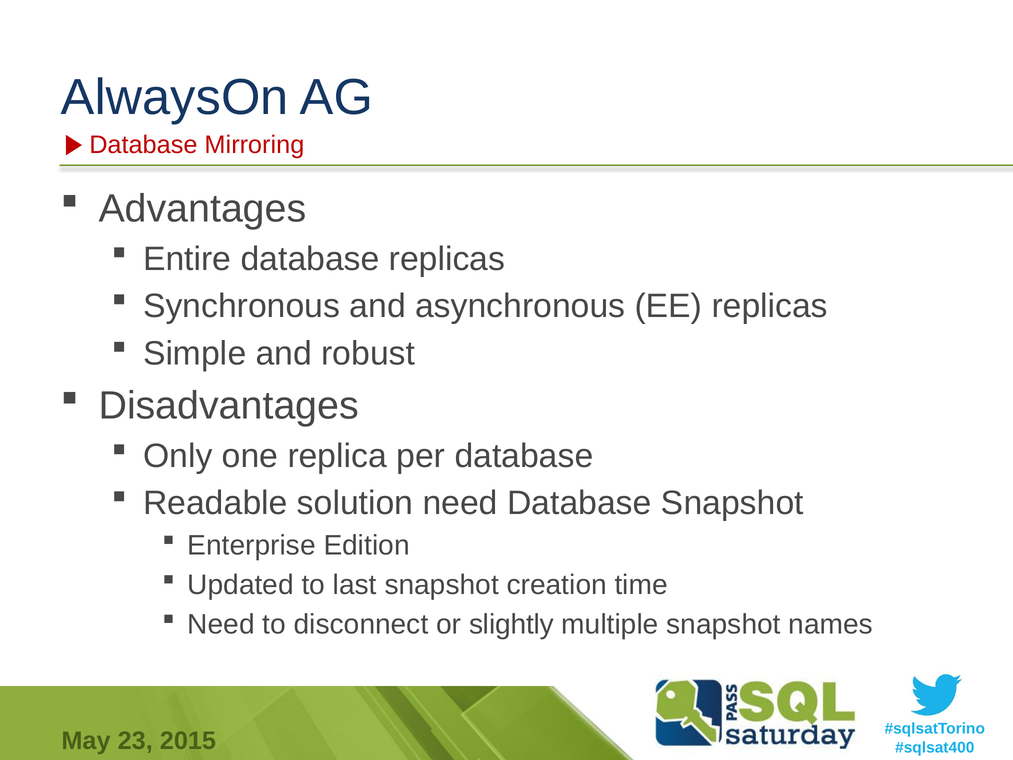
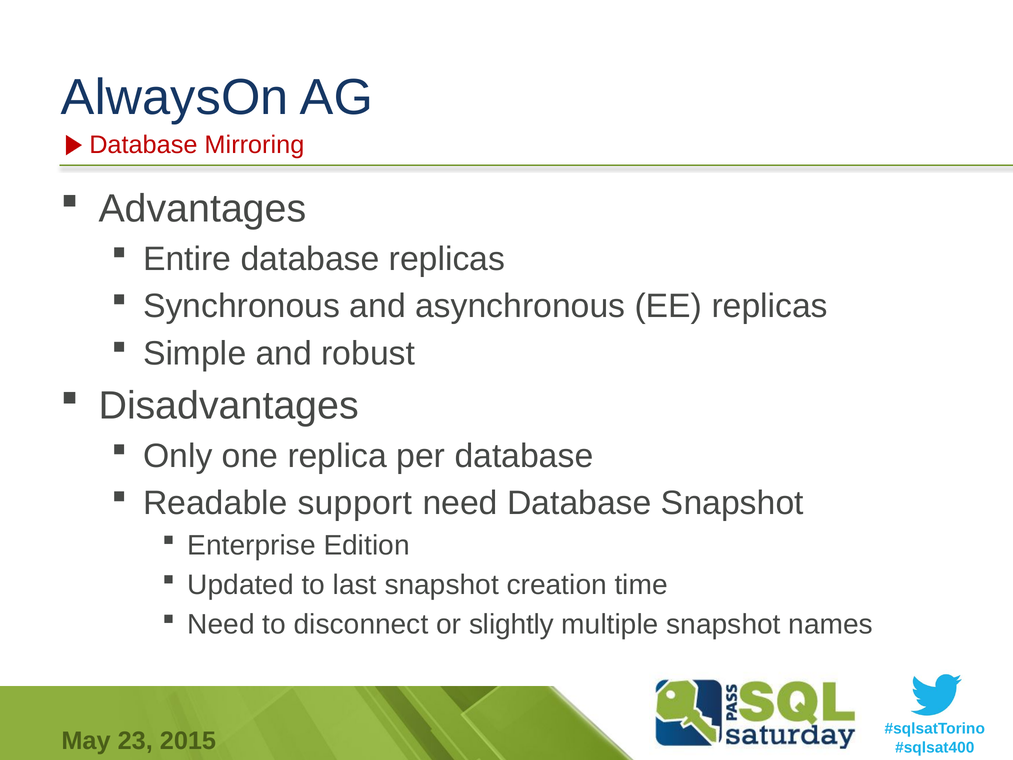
solution: solution -> support
